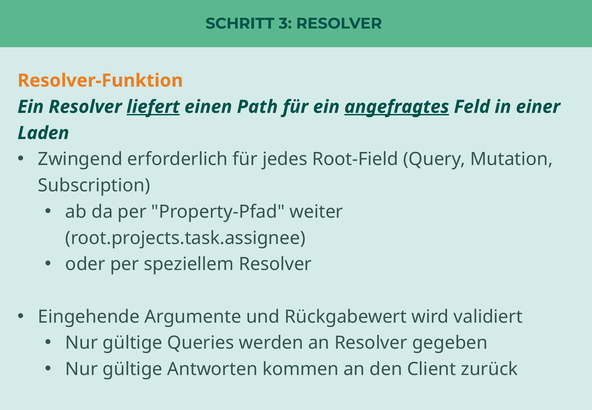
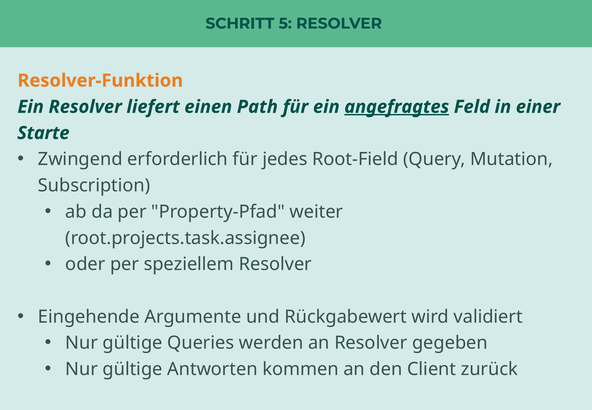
3: 3 -> 5
liefert underline: present -> none
Laden: Laden -> Starte
